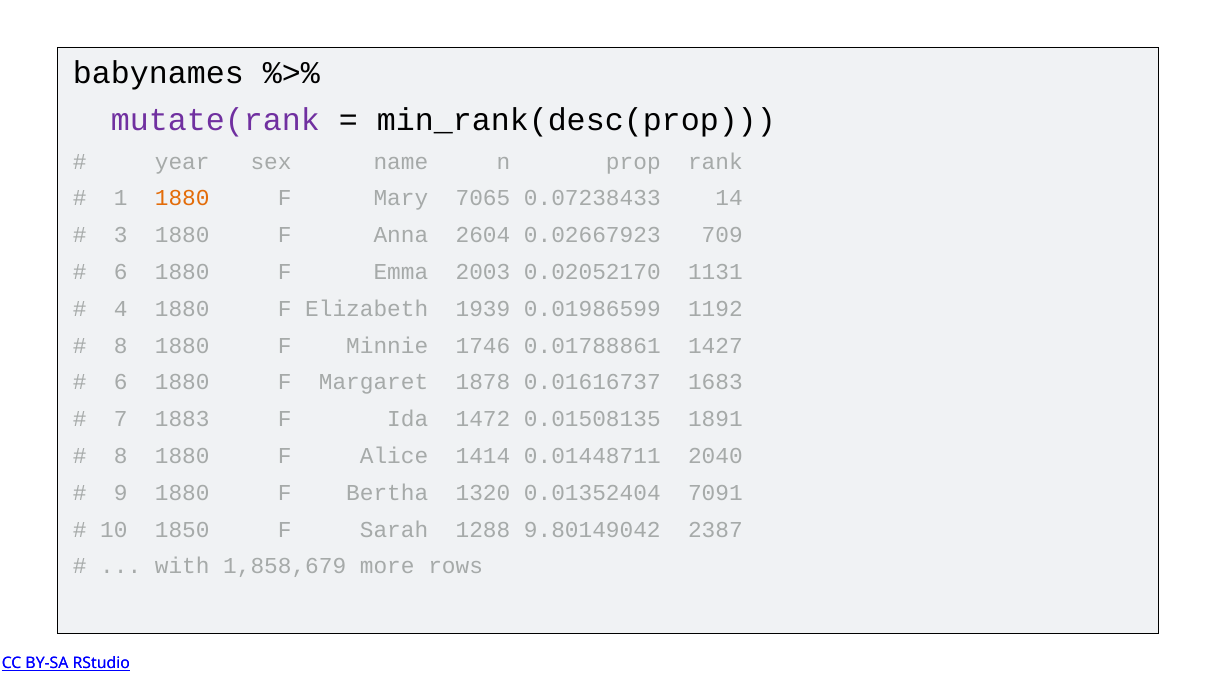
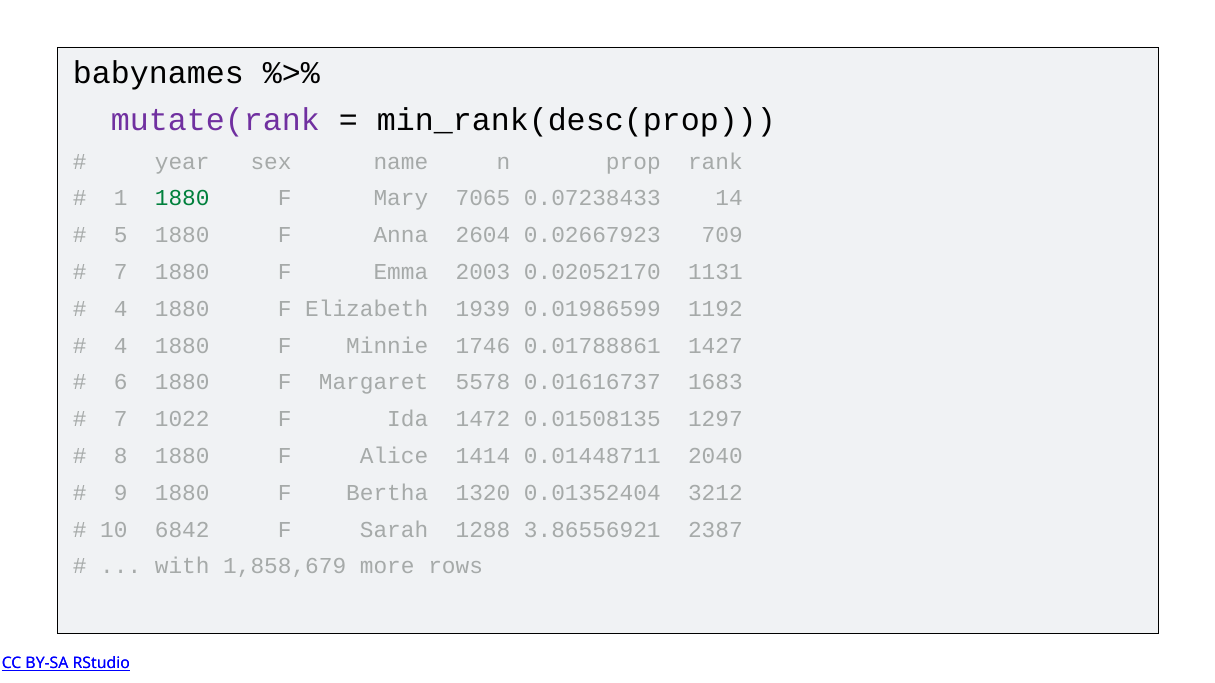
1880 at (182, 199) colour: orange -> green
3: 3 -> 5
6 at (121, 272): 6 -> 7
8 at (121, 346): 8 -> 4
1878: 1878 -> 5578
1883: 1883 -> 1022
1891: 1891 -> 1297
7091: 7091 -> 3212
1850: 1850 -> 6842
9.80149042: 9.80149042 -> 3.86556921
